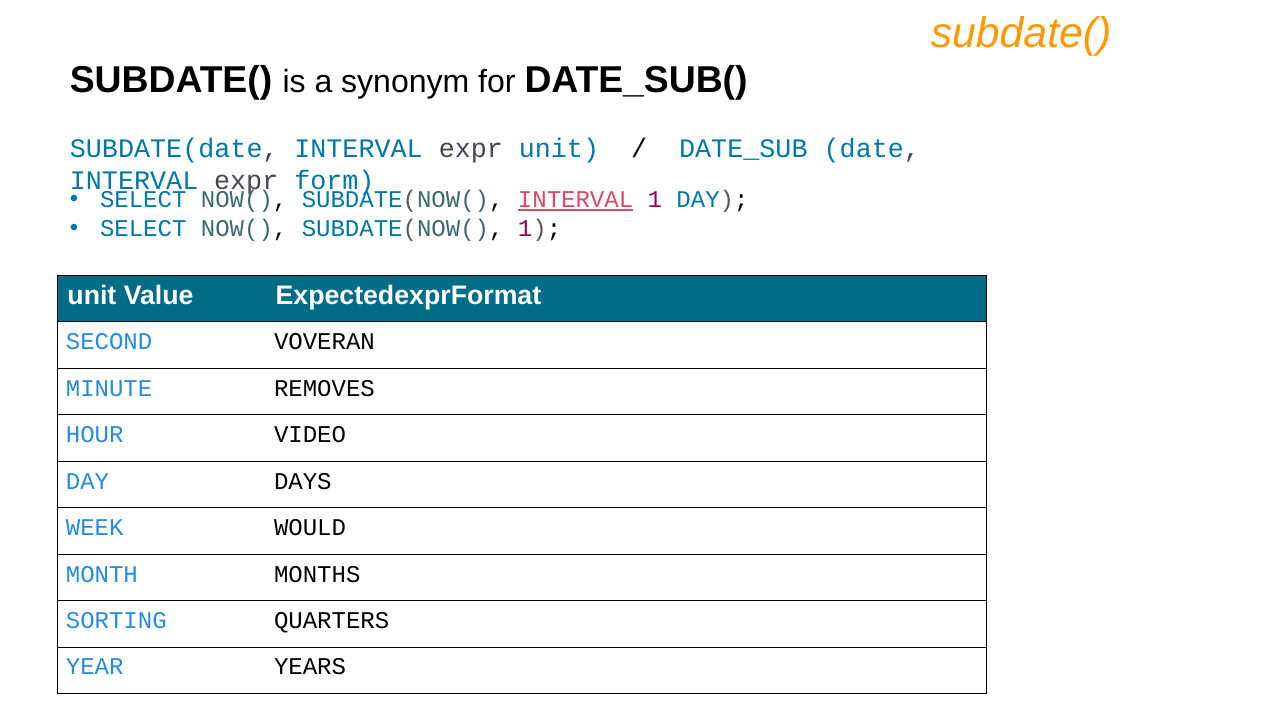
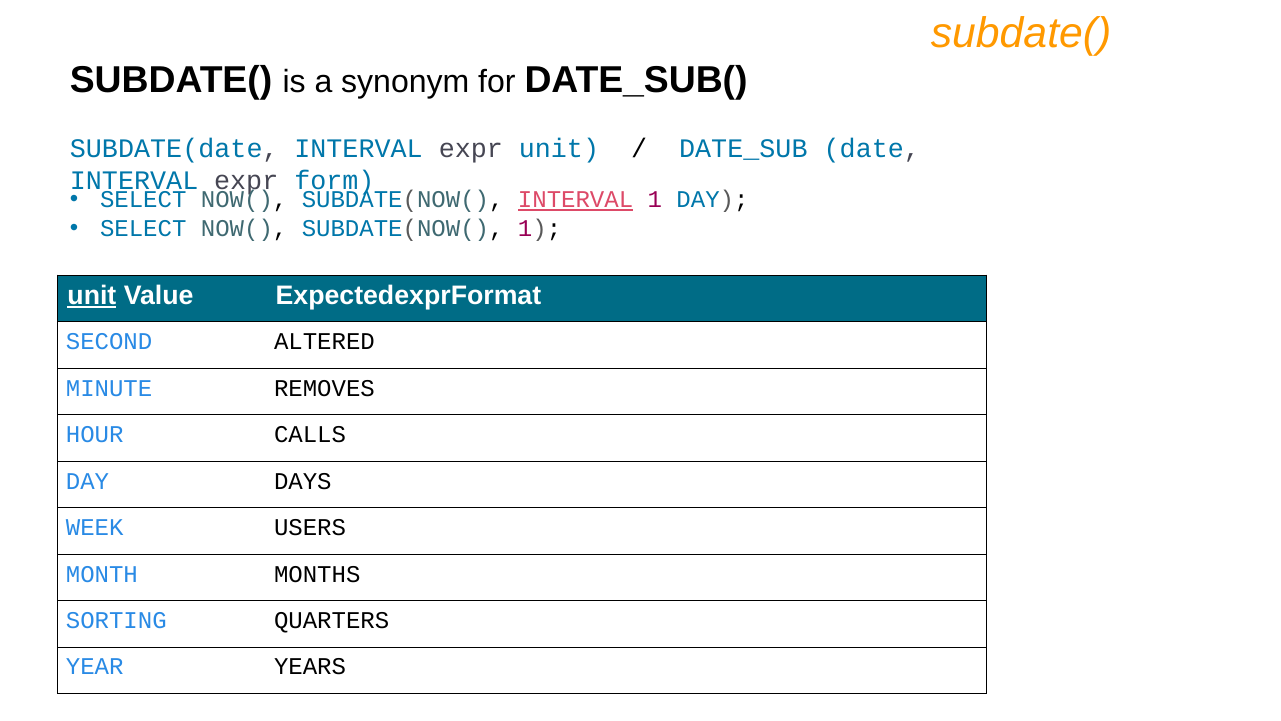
unit at (92, 295) underline: none -> present
VOVERAN: VOVERAN -> ALTERED
VIDEO: VIDEO -> CALLS
WOULD: WOULD -> USERS
